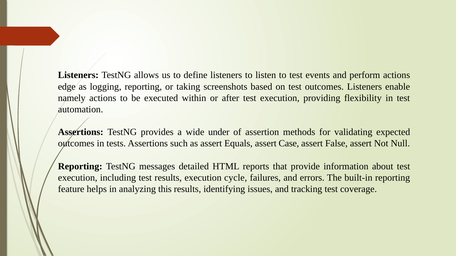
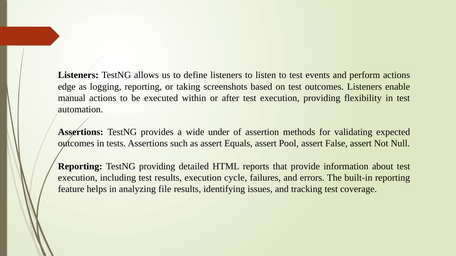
namely: namely -> manual
Case: Case -> Pool
TestNG messages: messages -> providing
this: this -> file
